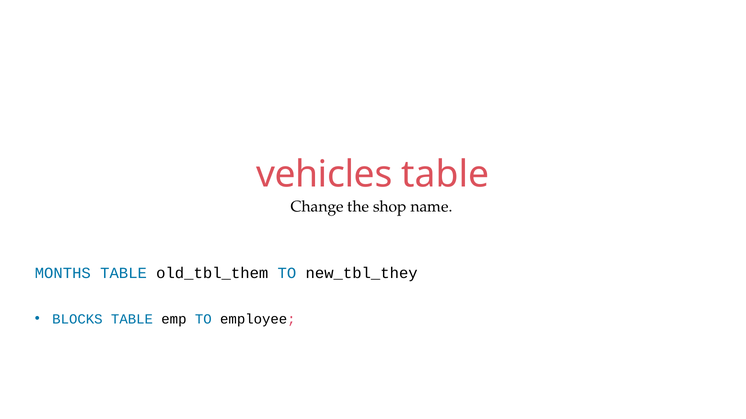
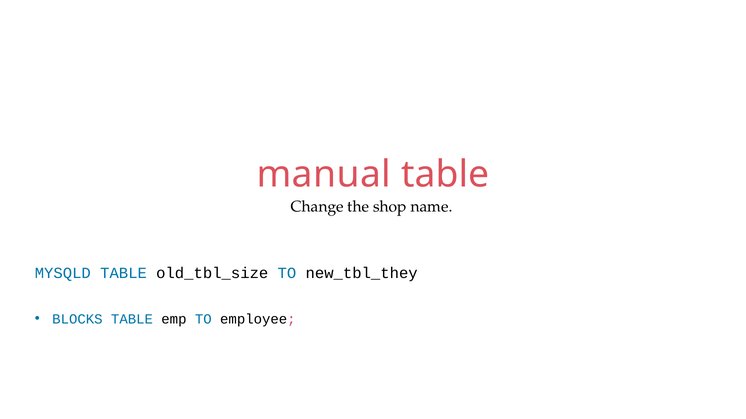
vehicles: vehicles -> manual
MONTHS: MONTHS -> MYSQLD
old_tbl_them: old_tbl_them -> old_tbl_size
